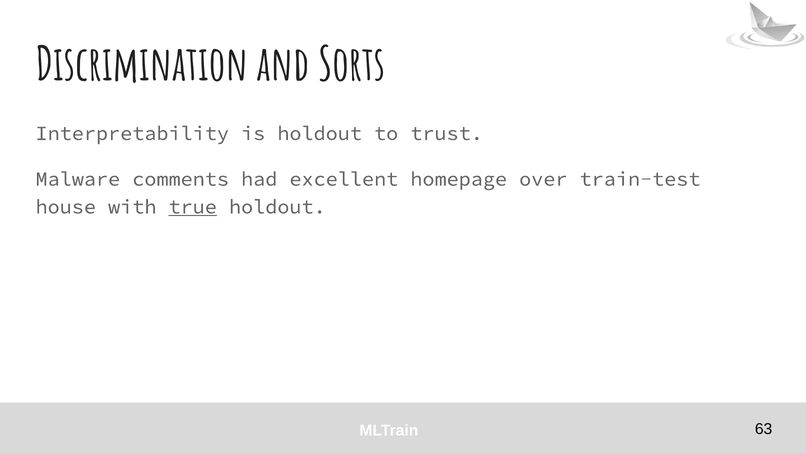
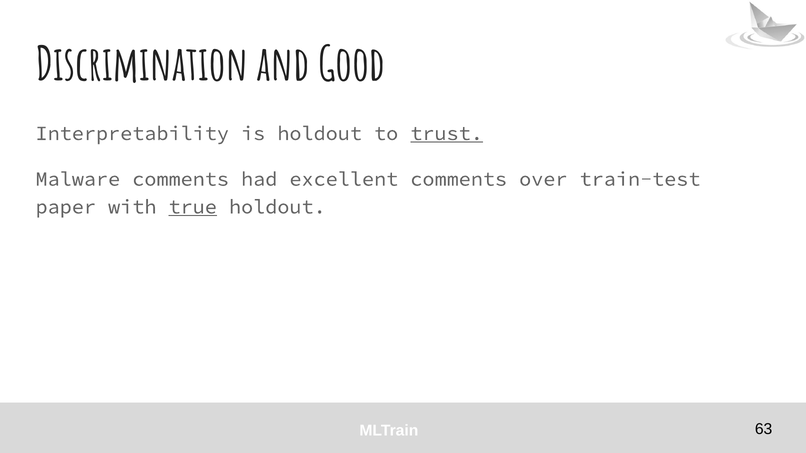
Sorts: Sorts -> Good
trust underline: none -> present
excellent homepage: homepage -> comments
house: house -> paper
